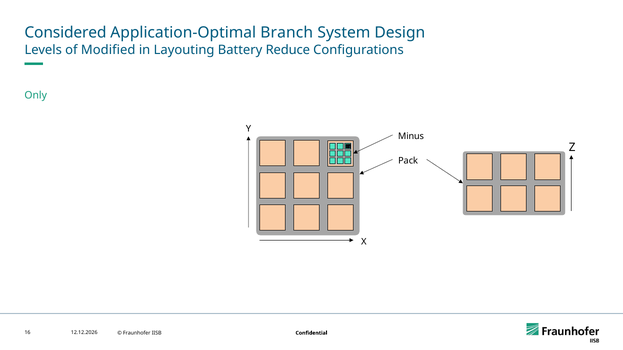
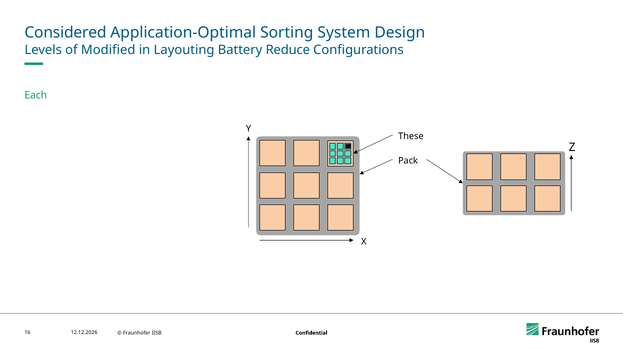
Branch: Branch -> Sorting
Only: Only -> Each
Minus: Minus -> These
